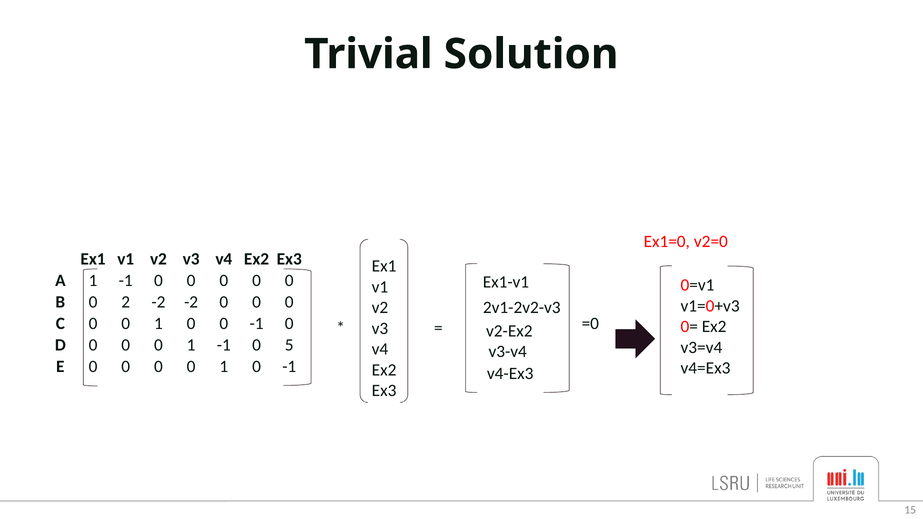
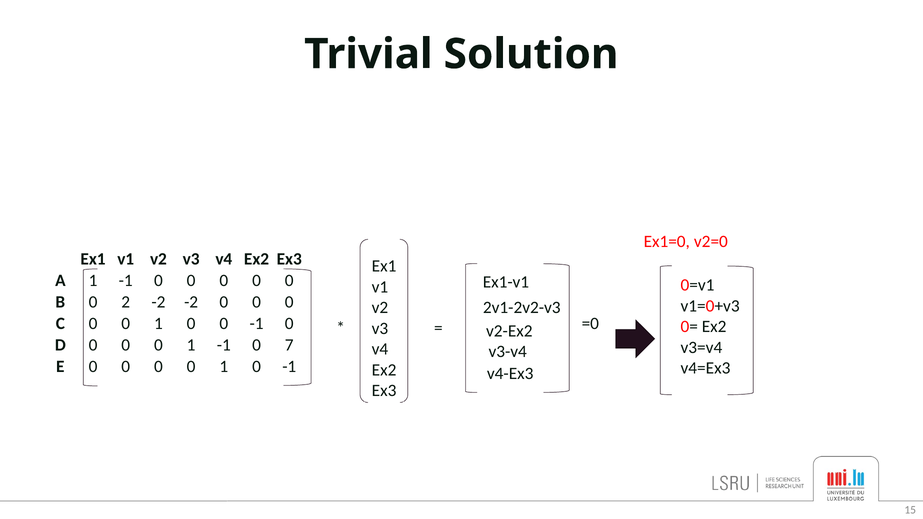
5: 5 -> 7
